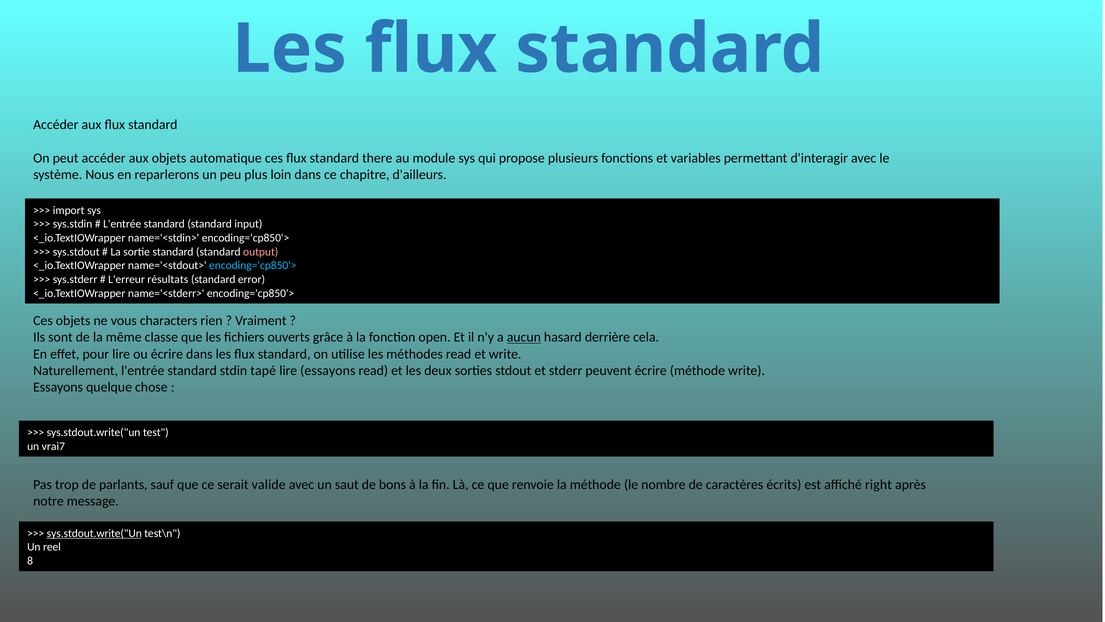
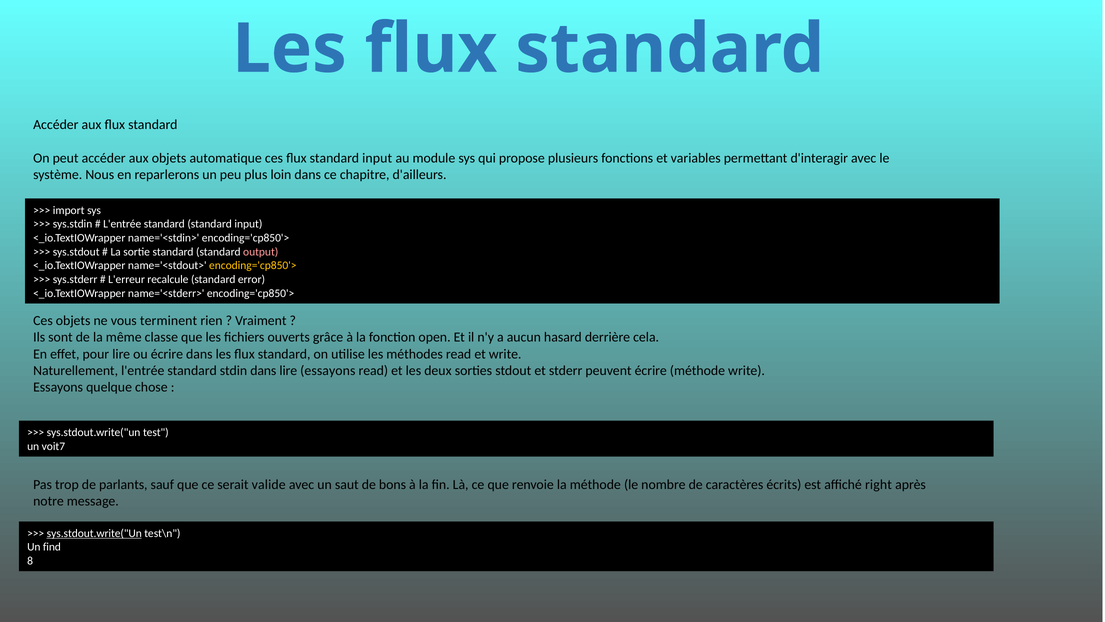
flux standard there: there -> input
encoding='cp850'> at (253, 265) colour: light blue -> yellow
résultats: résultats -> recalcule
characters: characters -> terminent
aucun underline: present -> none
stdin tapé: tapé -> dans
vrai7: vrai7 -> voit7
reel: reel -> find
